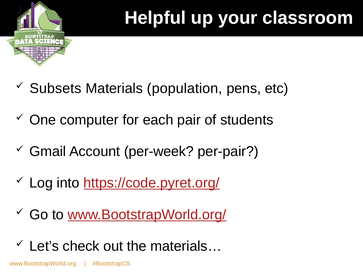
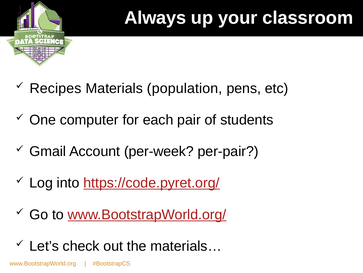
Helpful: Helpful -> Always
Subsets: Subsets -> Recipes
